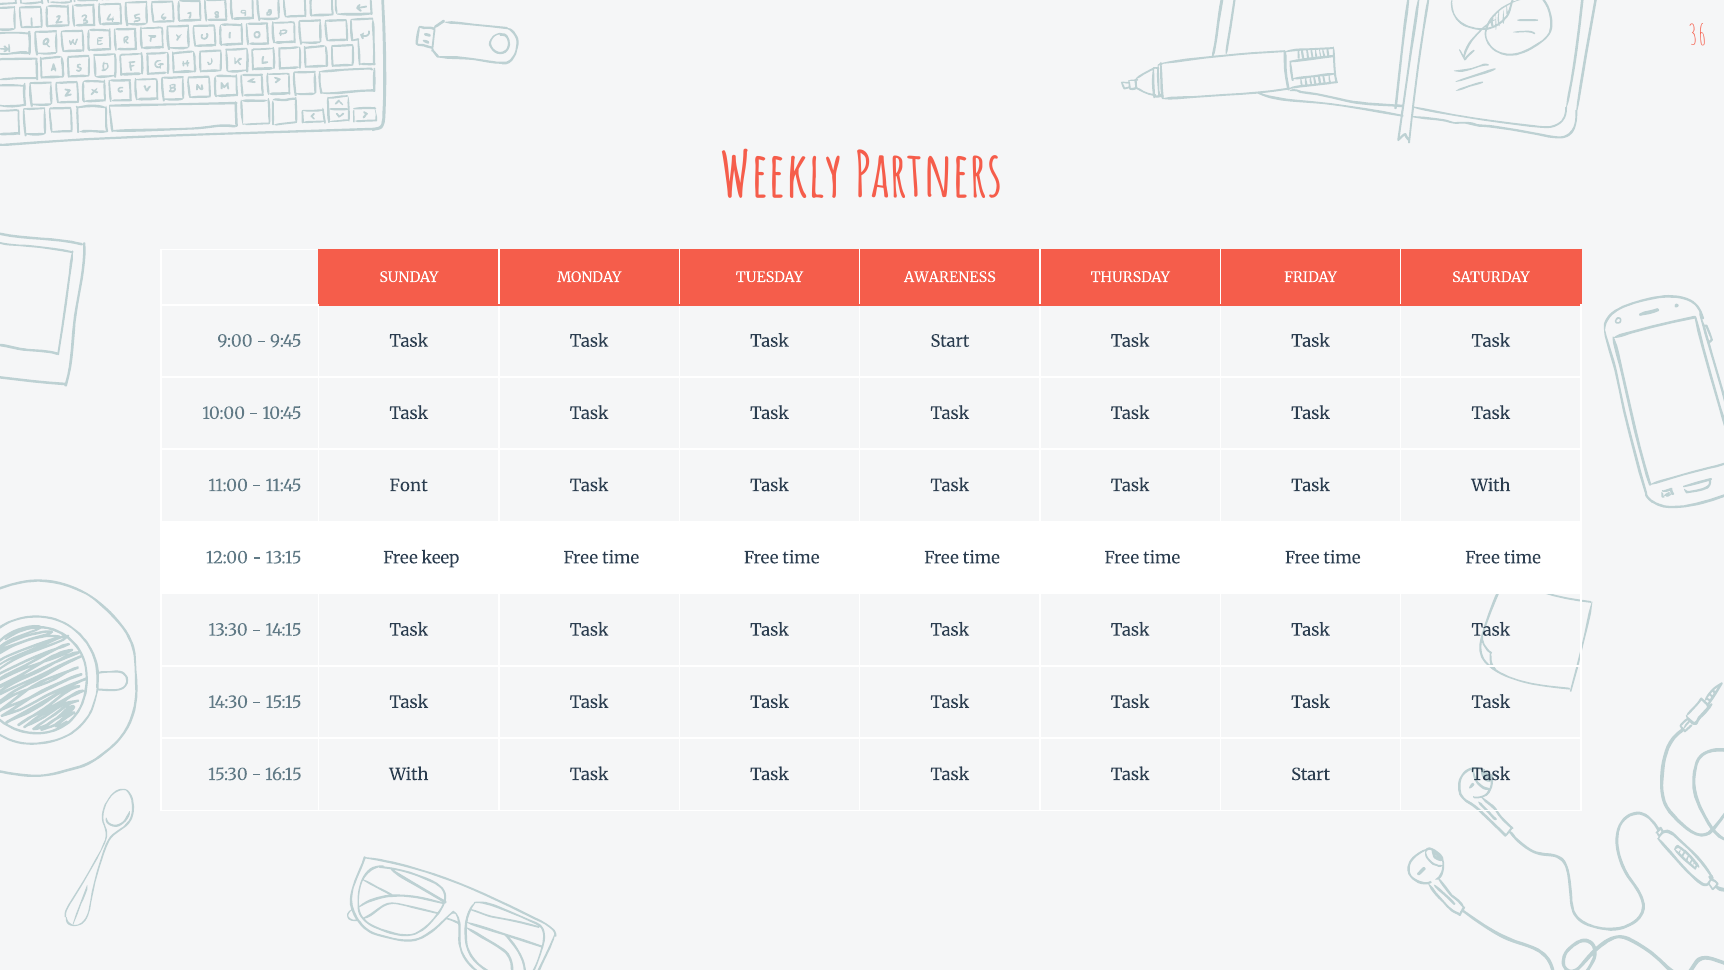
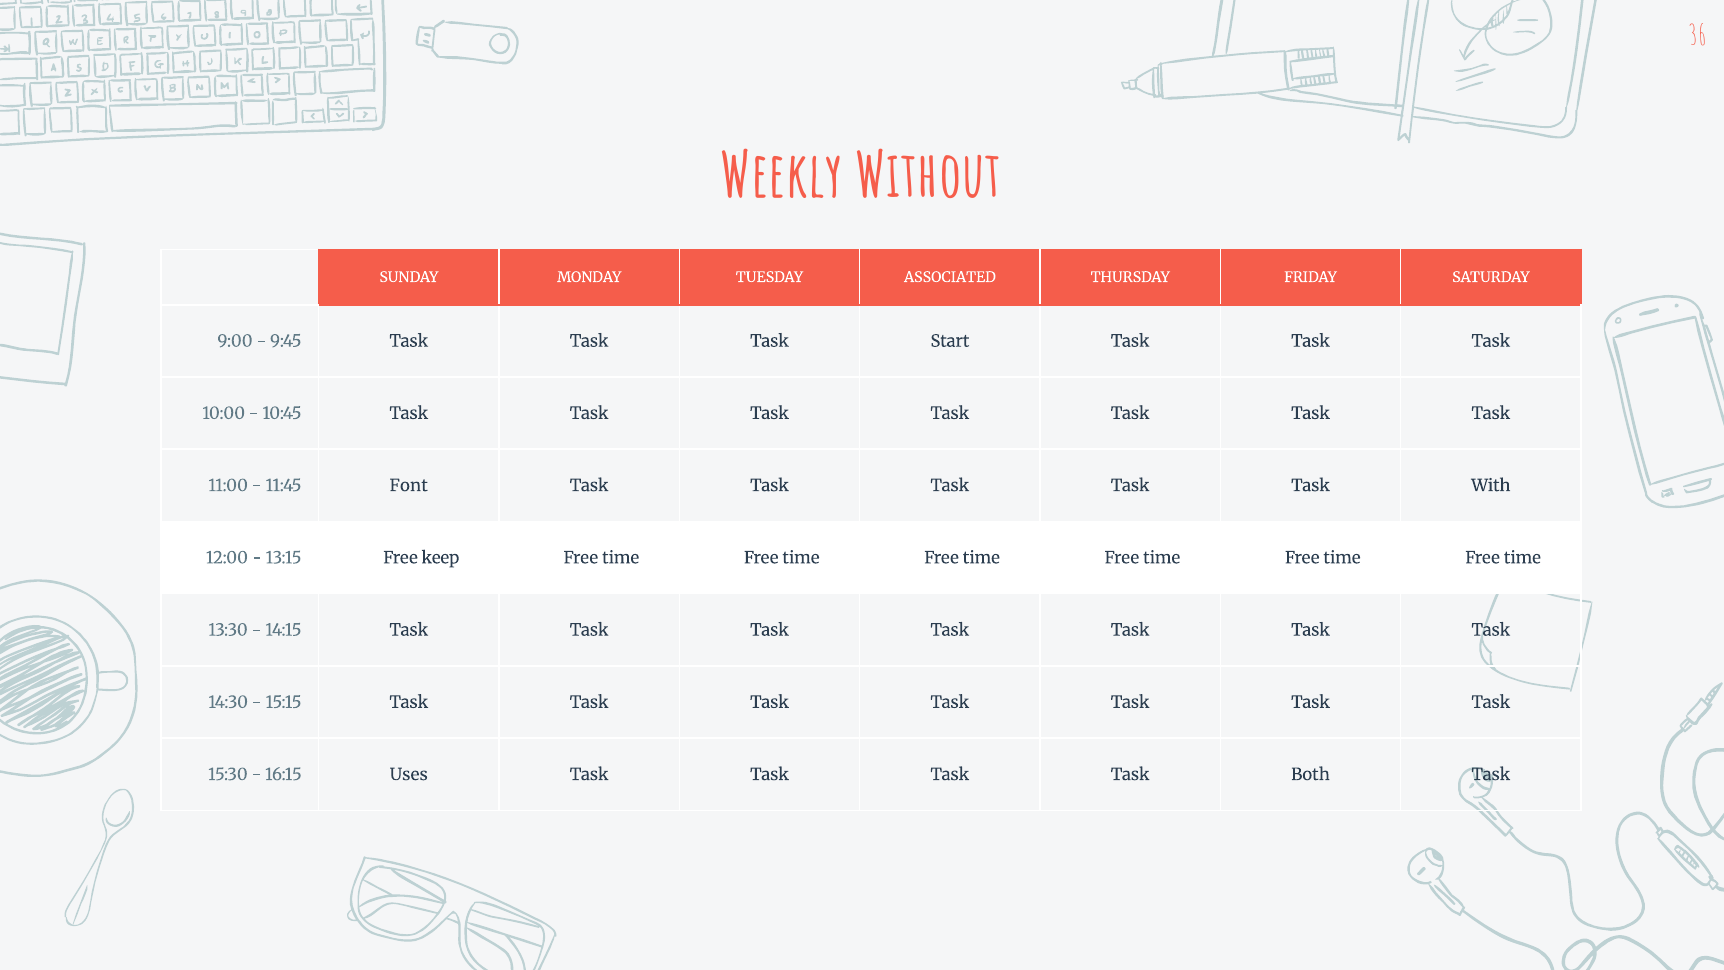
Partners: Partners -> Without
AWARENESS: AWARENESS -> ASSOCIATED
16:15 With: With -> Uses
Start at (1311, 774): Start -> Both
